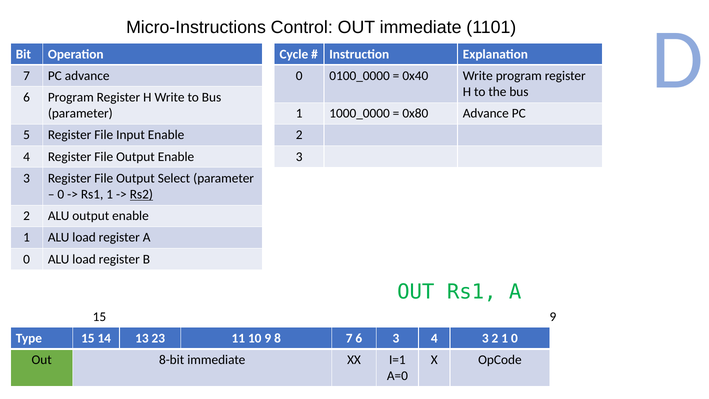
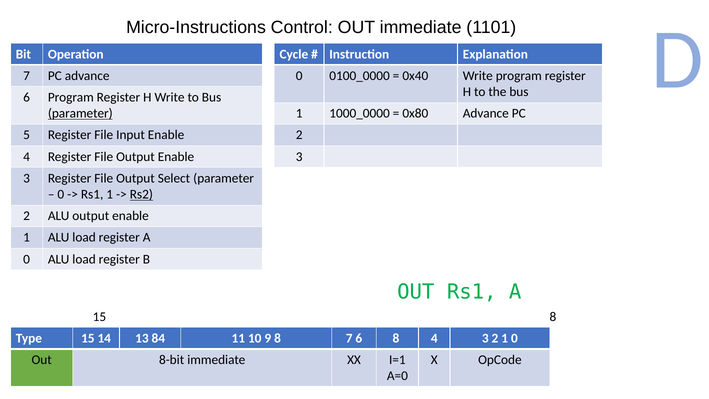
parameter at (80, 113) underline: none -> present
15 9: 9 -> 8
23: 23 -> 84
3 at (396, 338): 3 -> 8
